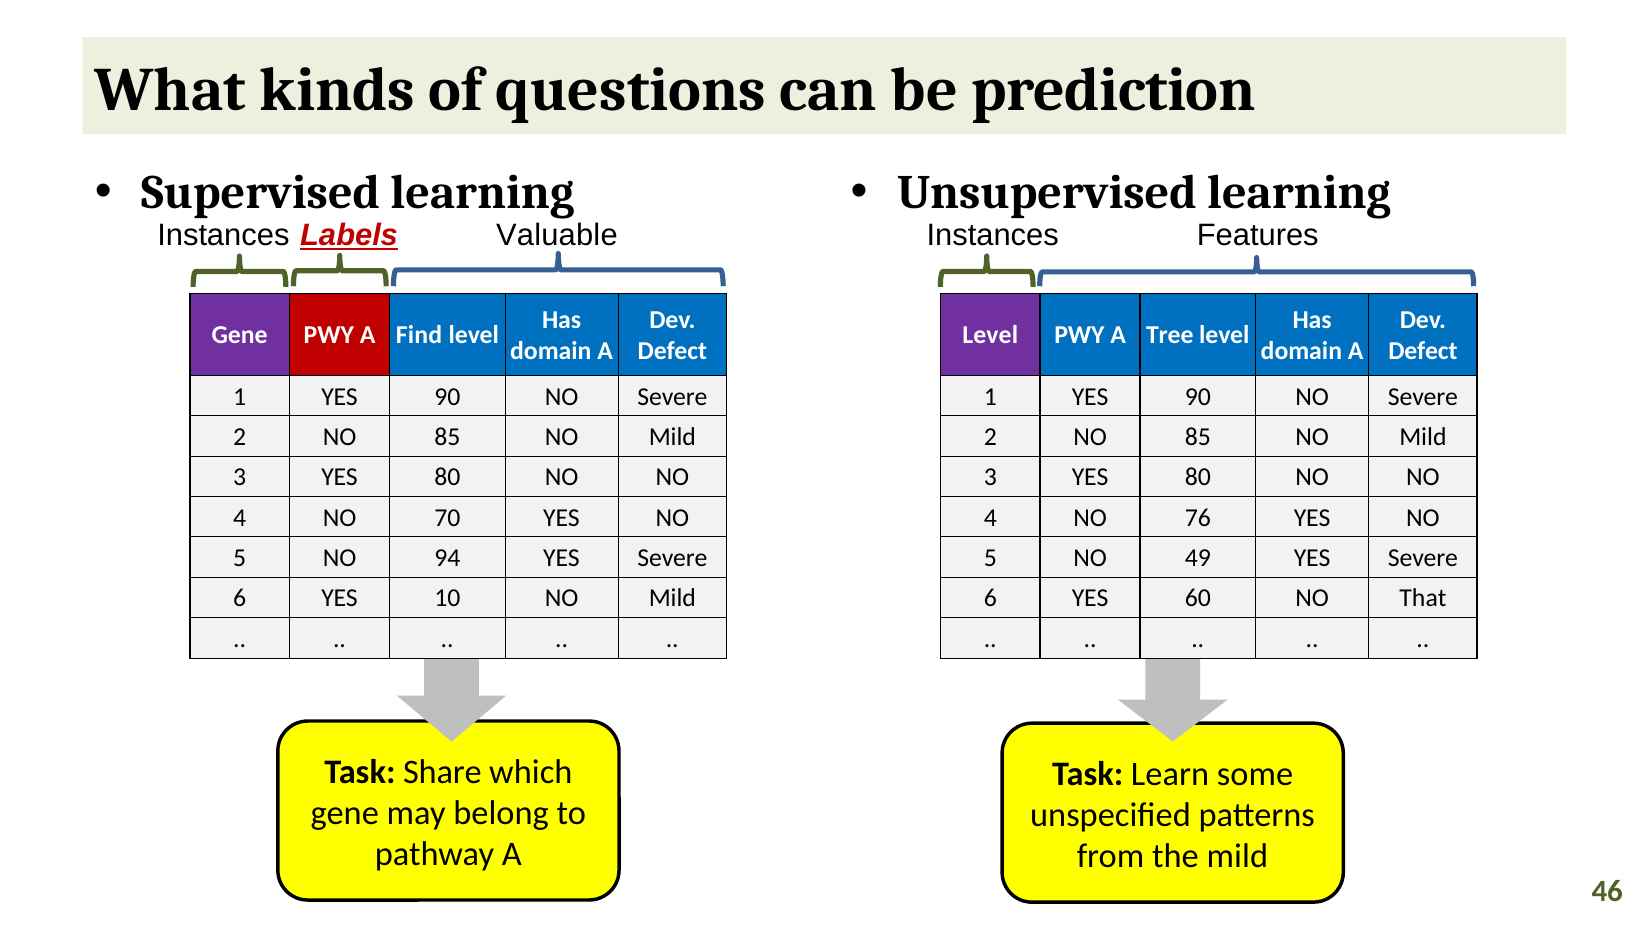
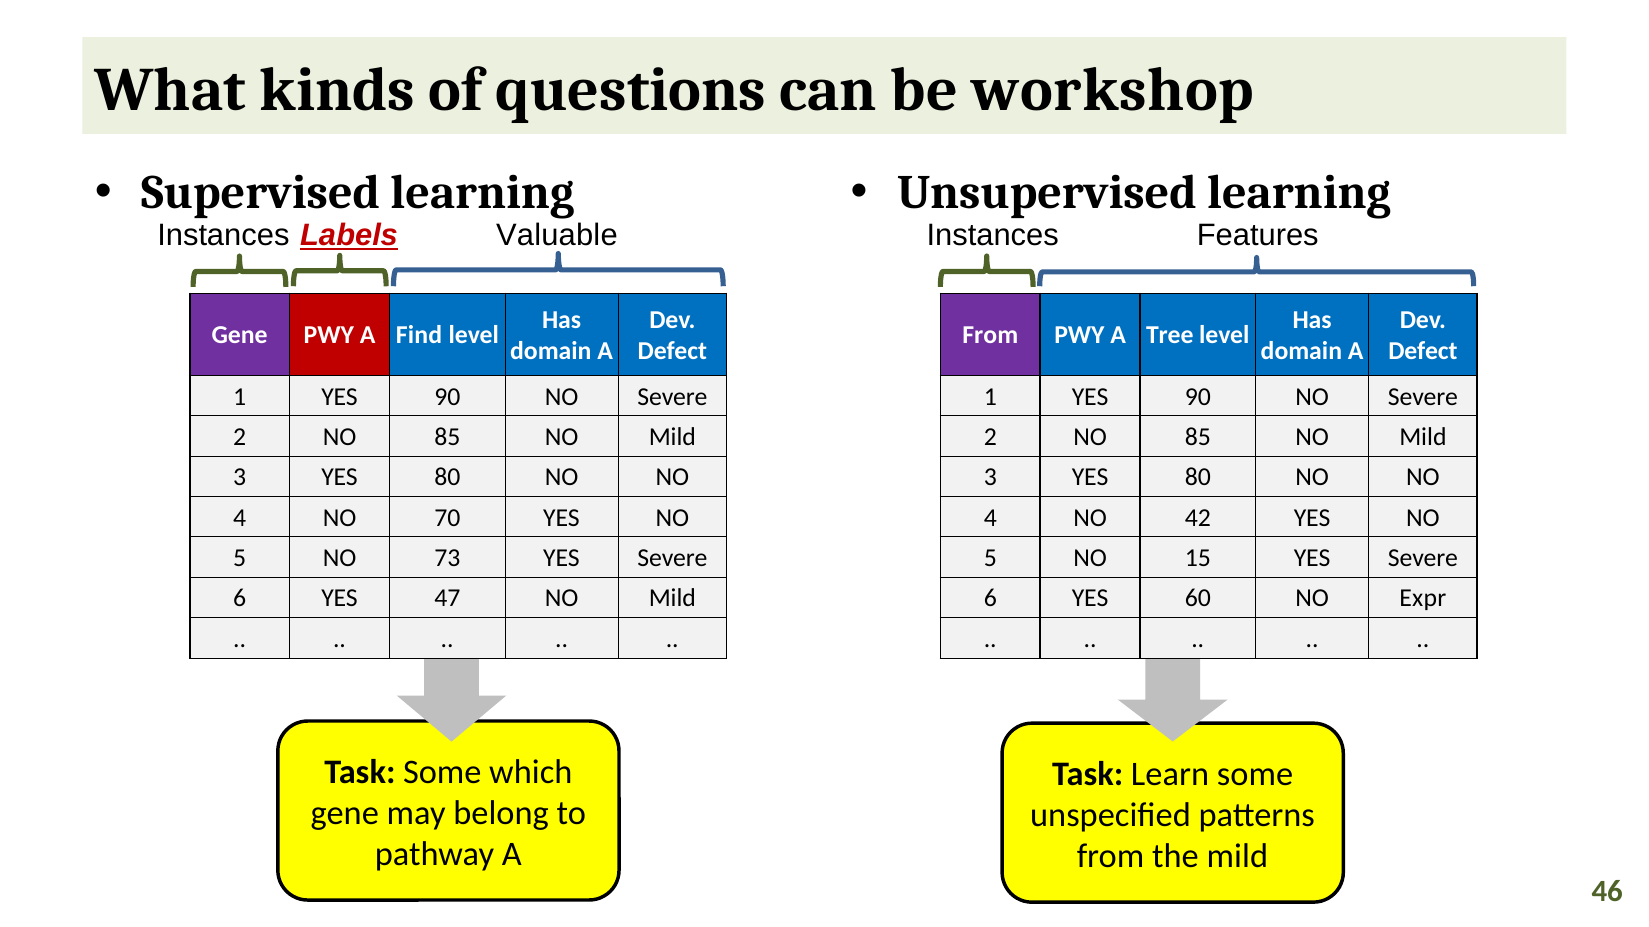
prediction: prediction -> workshop
Level at (990, 335): Level -> From
76: 76 -> 42
94: 94 -> 73
49: 49 -> 15
10: 10 -> 47
That: That -> Expr
Task Share: Share -> Some
